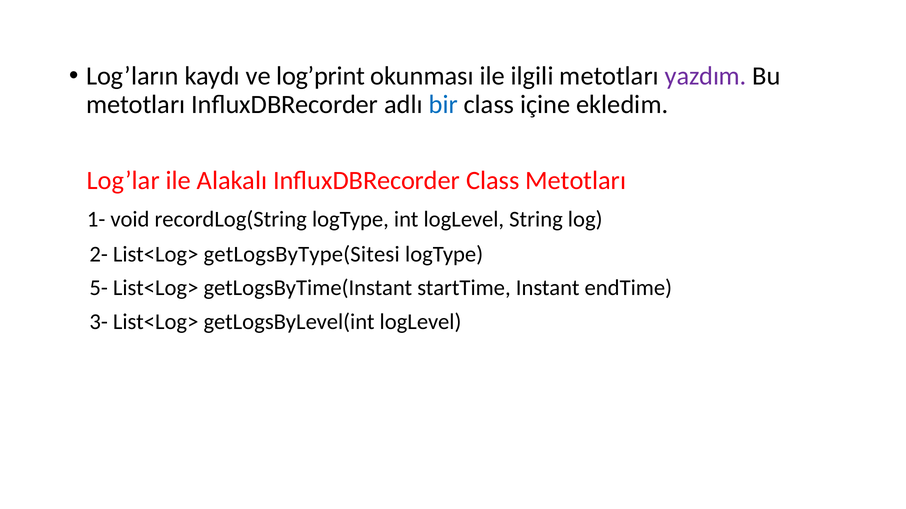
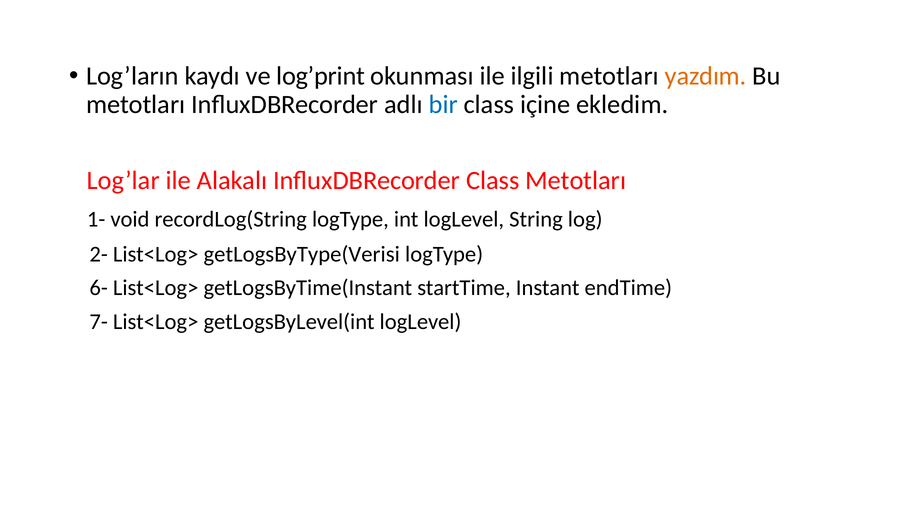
yazdım colour: purple -> orange
getLogsByType(Sitesi: getLogsByType(Sitesi -> getLogsByType(Verisi
5-: 5- -> 6-
3-: 3- -> 7-
